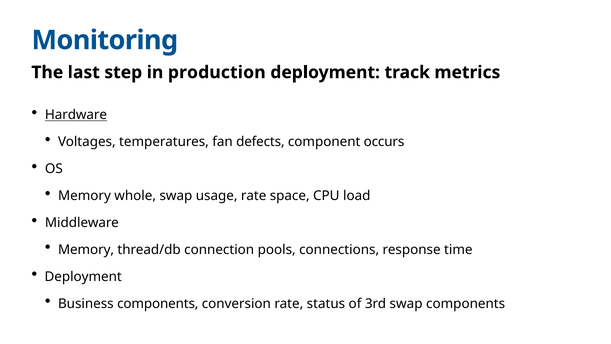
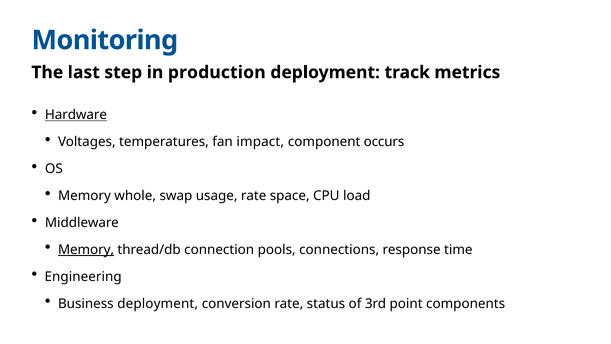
defects: defects -> impact
Memory at (86, 250) underline: none -> present
Deployment at (83, 276): Deployment -> Engineering
Business components: components -> deployment
3rd swap: swap -> point
